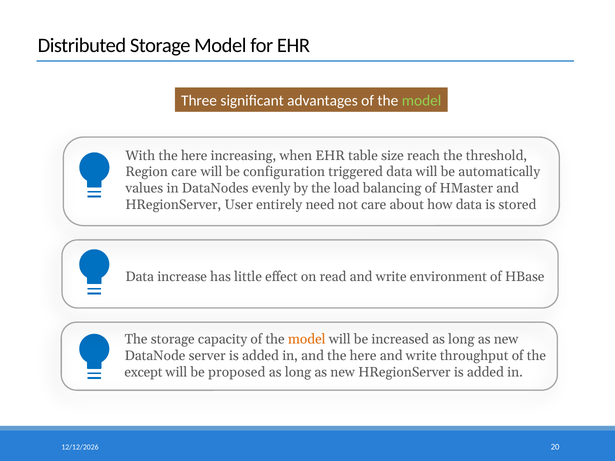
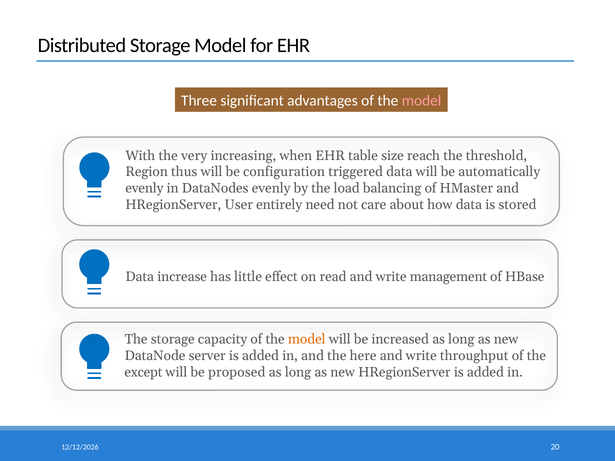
model at (422, 101) colour: light green -> pink
With the here: here -> very
Region care: care -> thus
values at (144, 188): values -> evenly
environment: environment -> management
